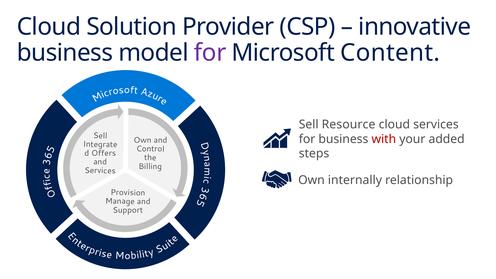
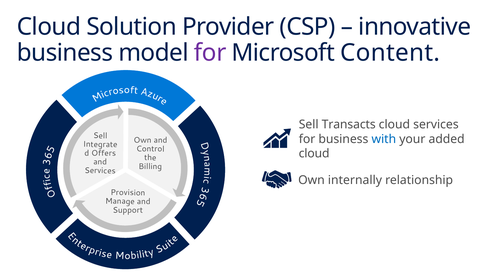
Resource: Resource -> Transacts
with colour: red -> blue
steps at (314, 154): steps -> cloud
